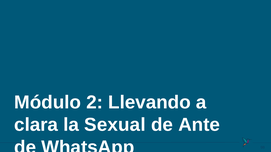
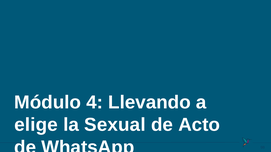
2: 2 -> 4
clara: clara -> elige
Ante: Ante -> Acto
